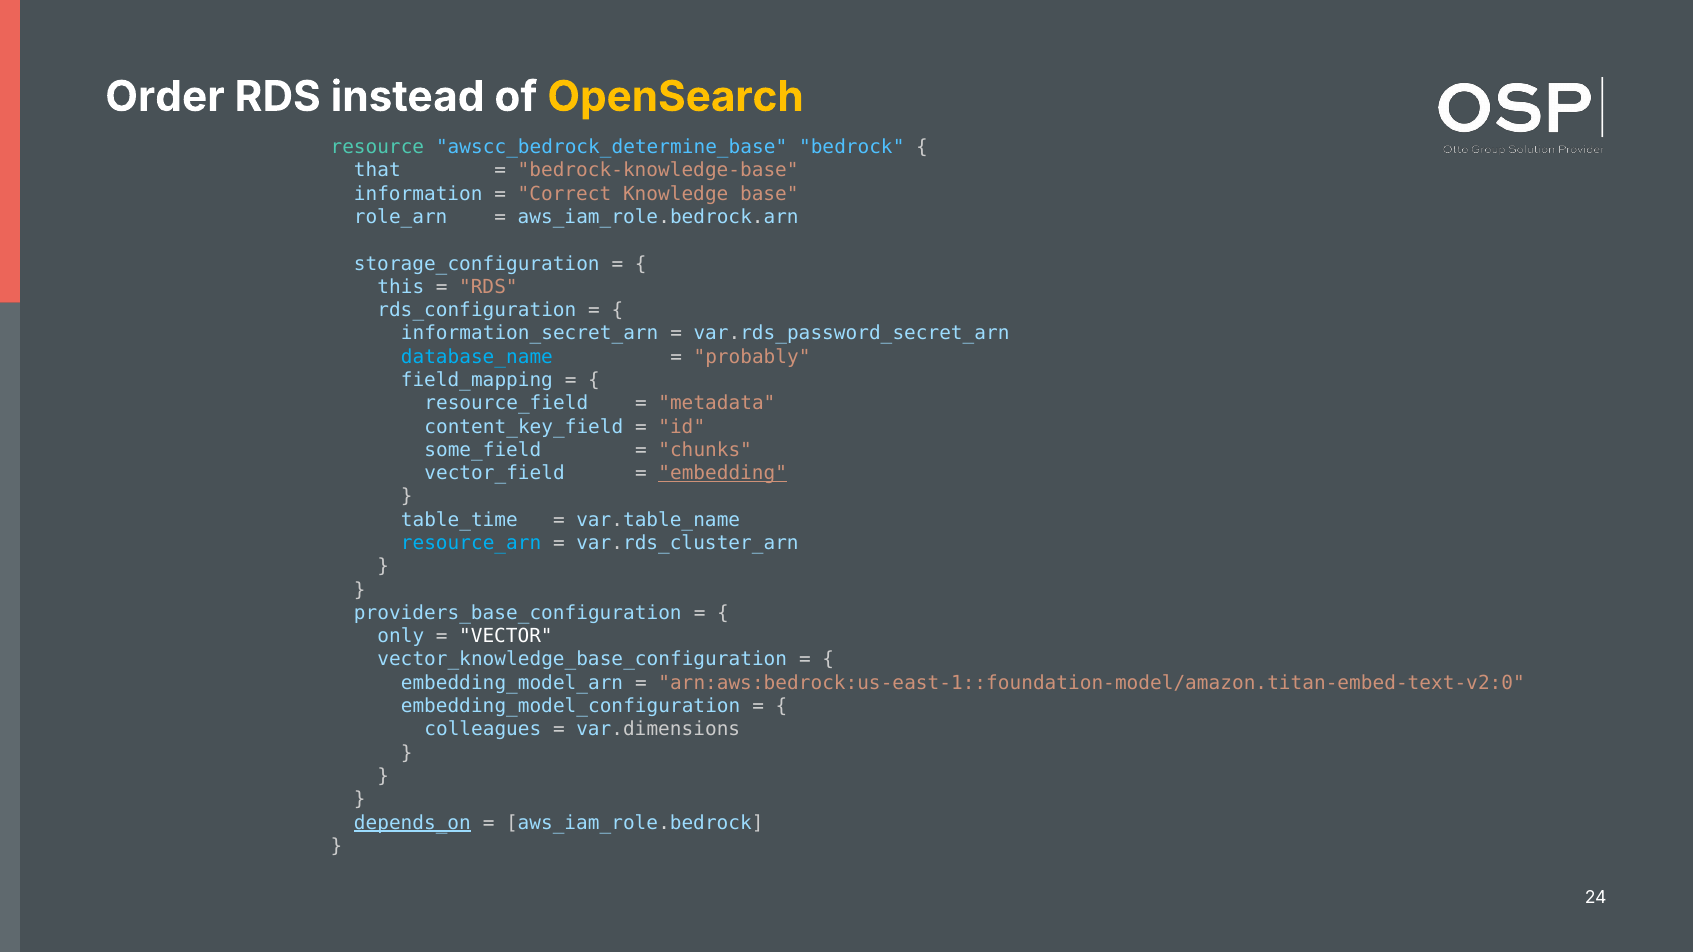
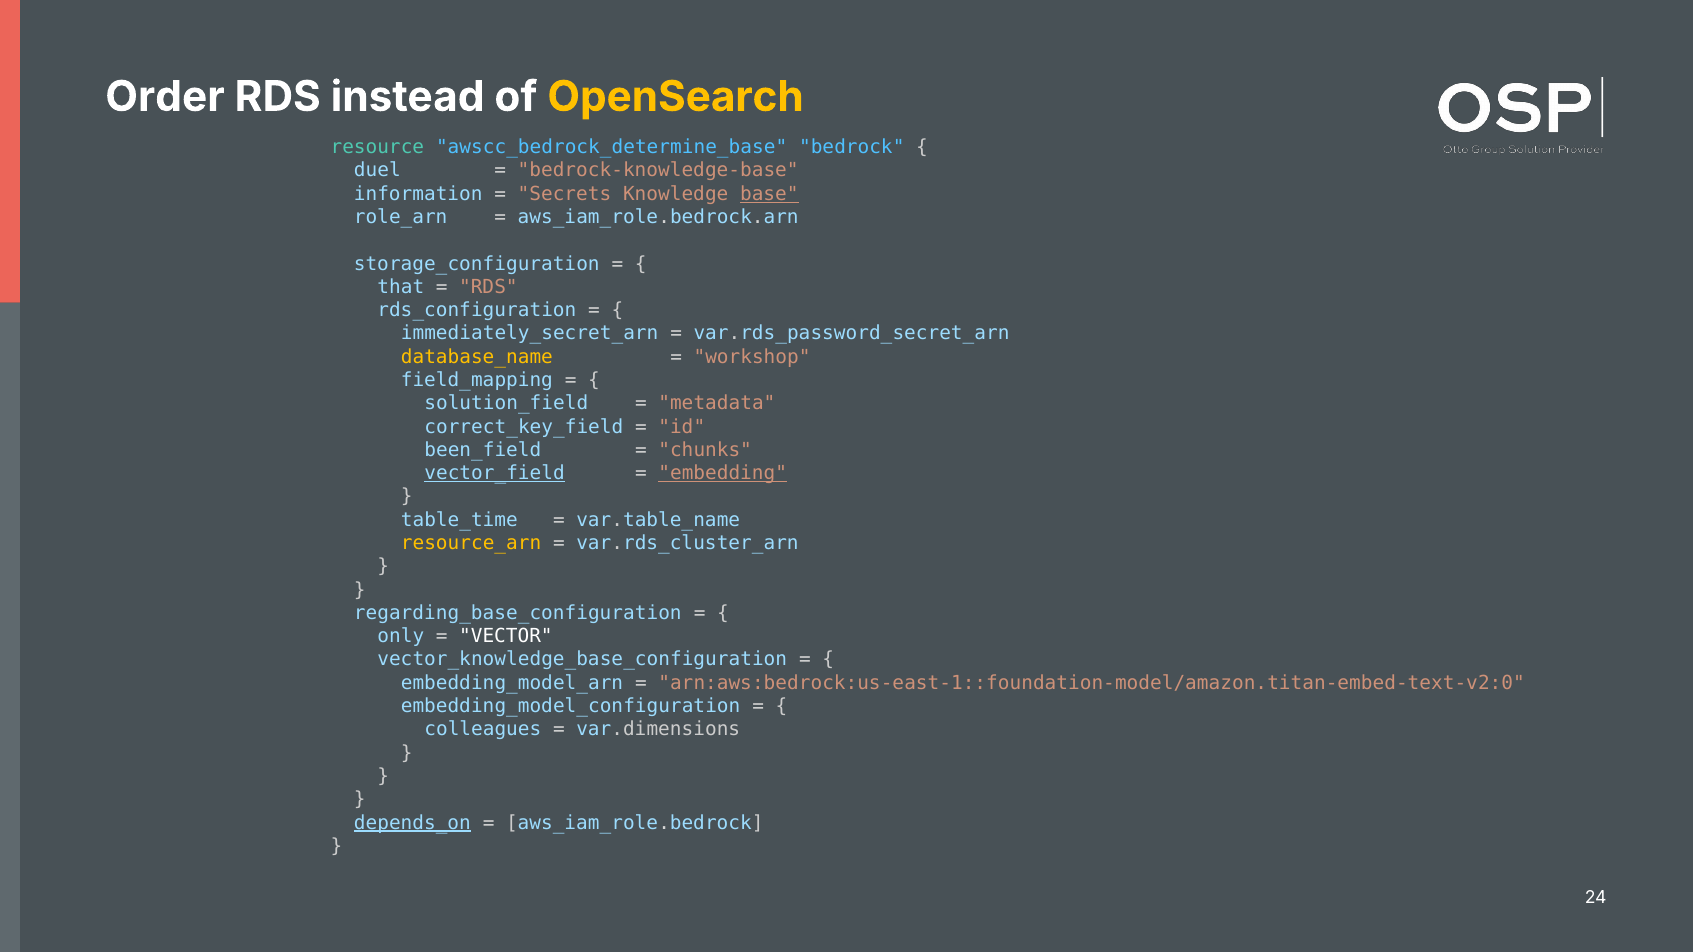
that: that -> duel
Correct: Correct -> Secrets
base underline: none -> present
this: this -> that
information_secret_arn: information_secret_arn -> immediately_secret_arn
database_name colour: light blue -> yellow
probably: probably -> workshop
resource_field: resource_field -> solution_field
content_key_field: content_key_field -> correct_key_field
some_field: some_field -> been_field
vector_field underline: none -> present
resource_arn colour: light blue -> yellow
providers_base_configuration: providers_base_configuration -> regarding_base_configuration
